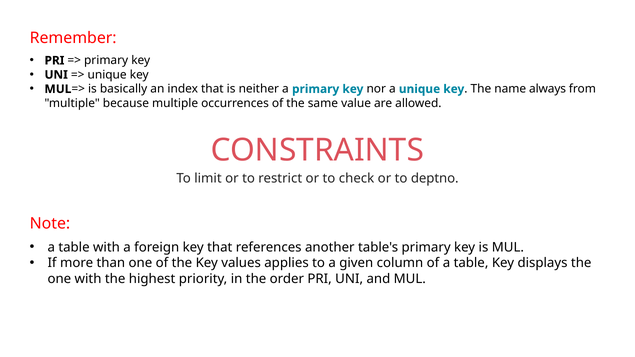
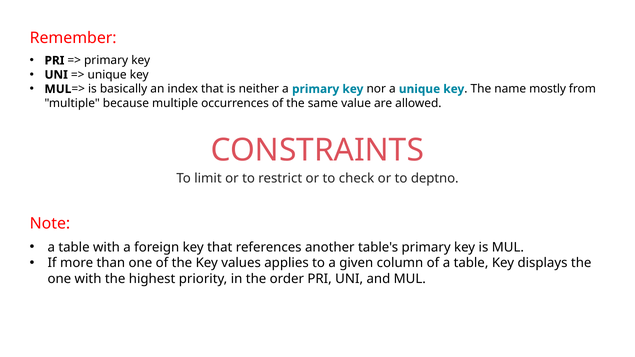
always: always -> mostly
